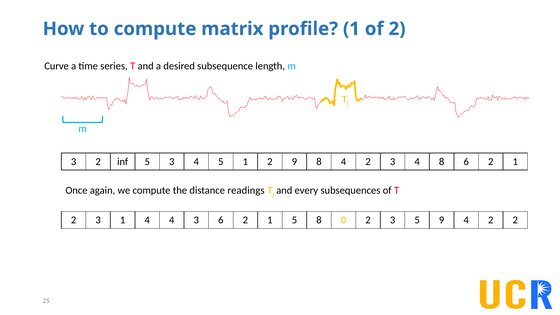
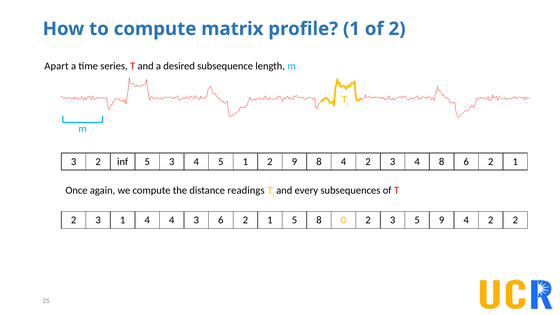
Curve: Curve -> Apart
